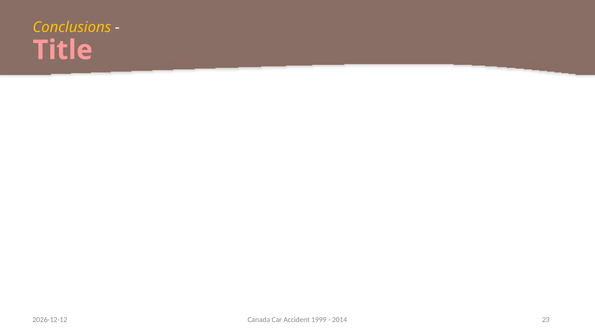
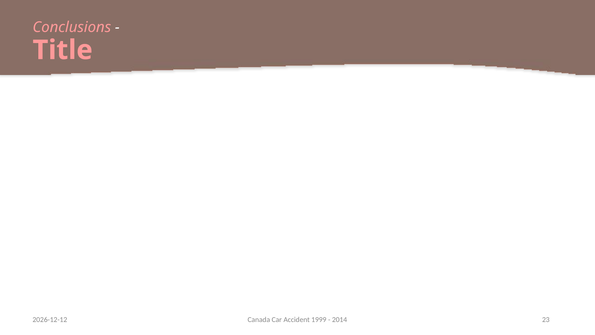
Conclusions colour: yellow -> pink
